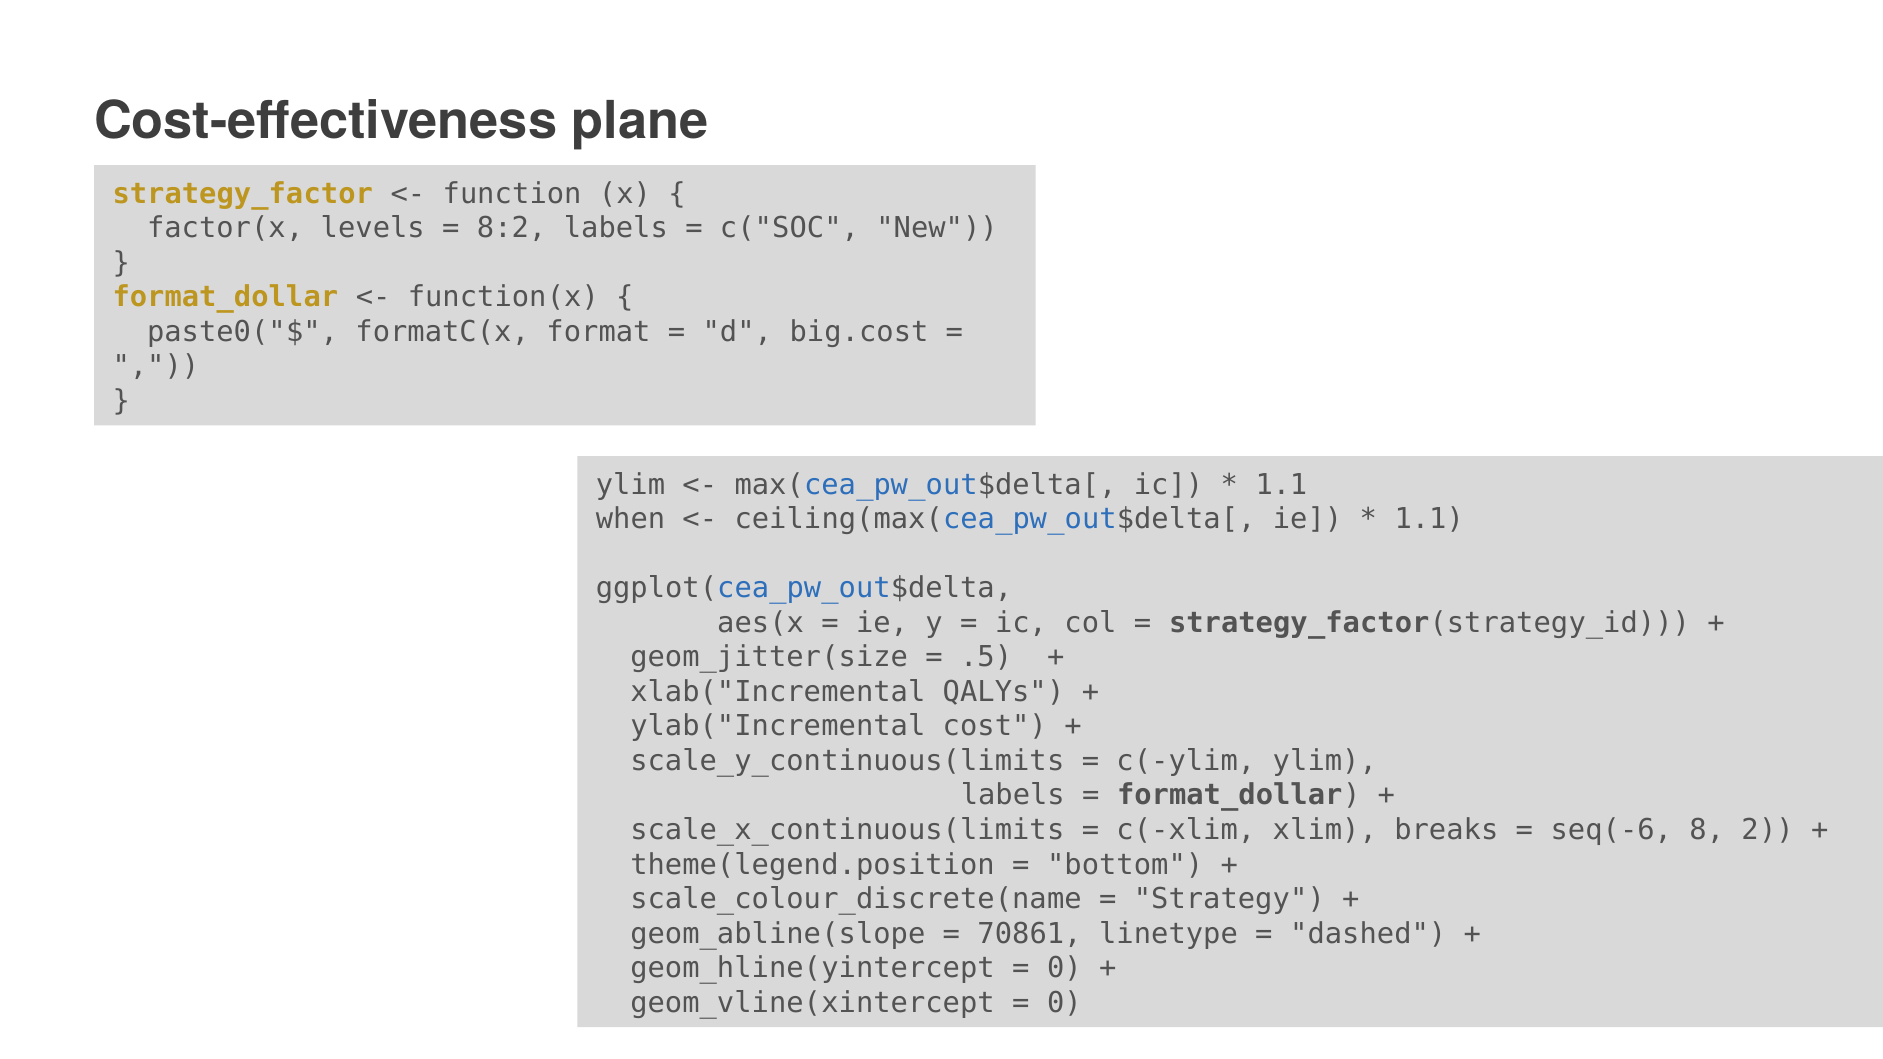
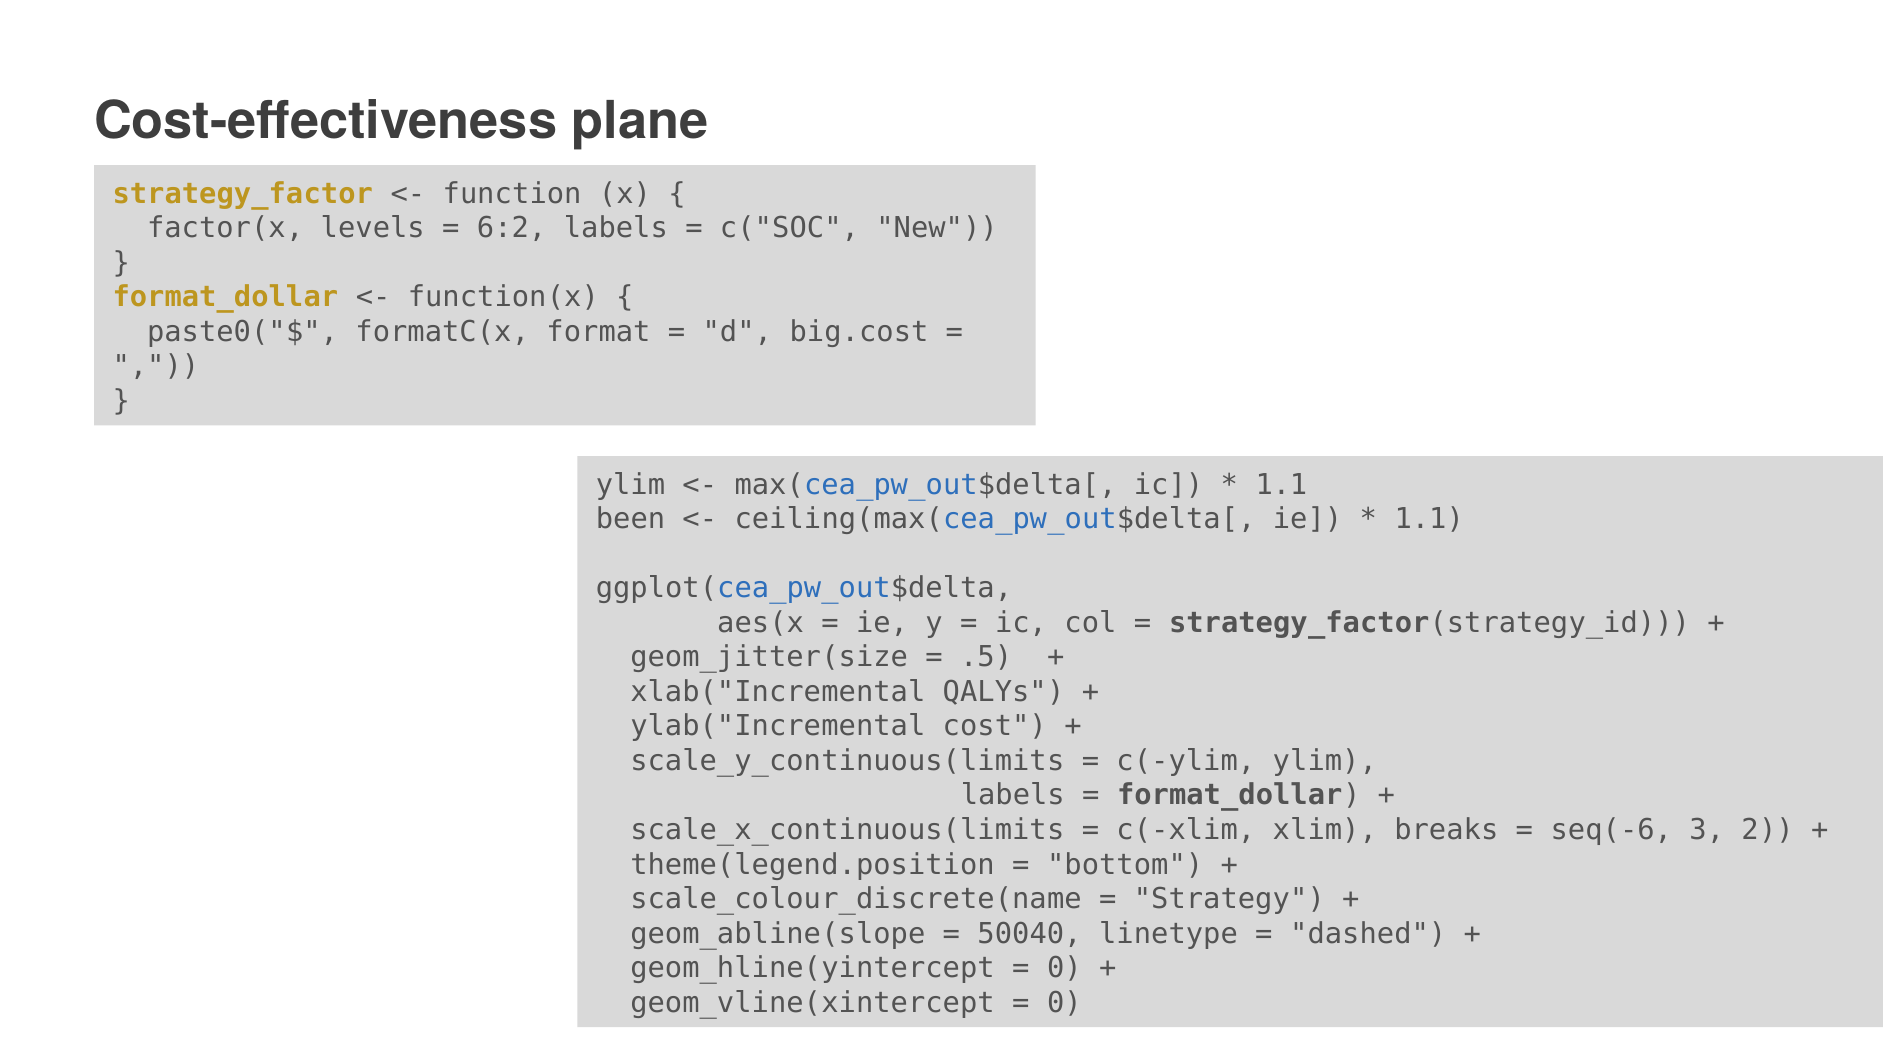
8:2: 8:2 -> 6:2
when: when -> been
8: 8 -> 3
70861: 70861 -> 50040
